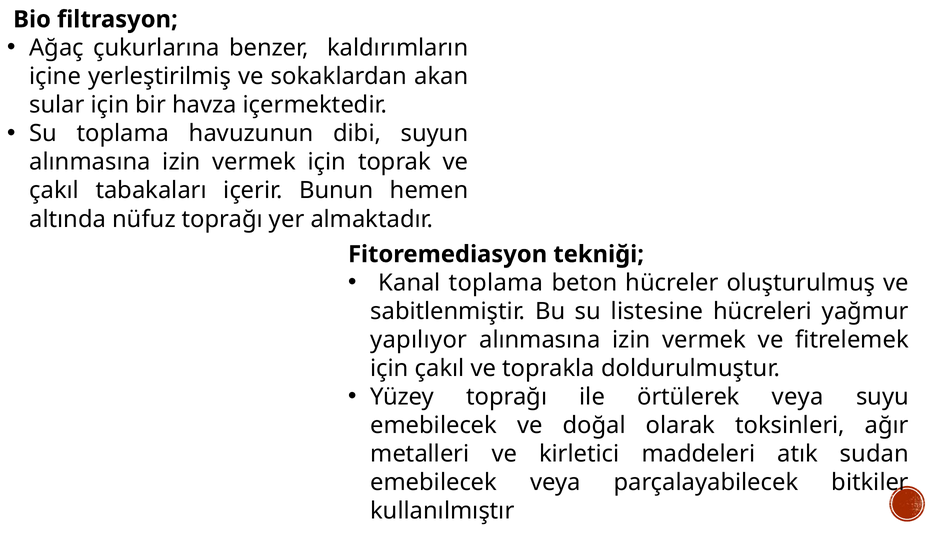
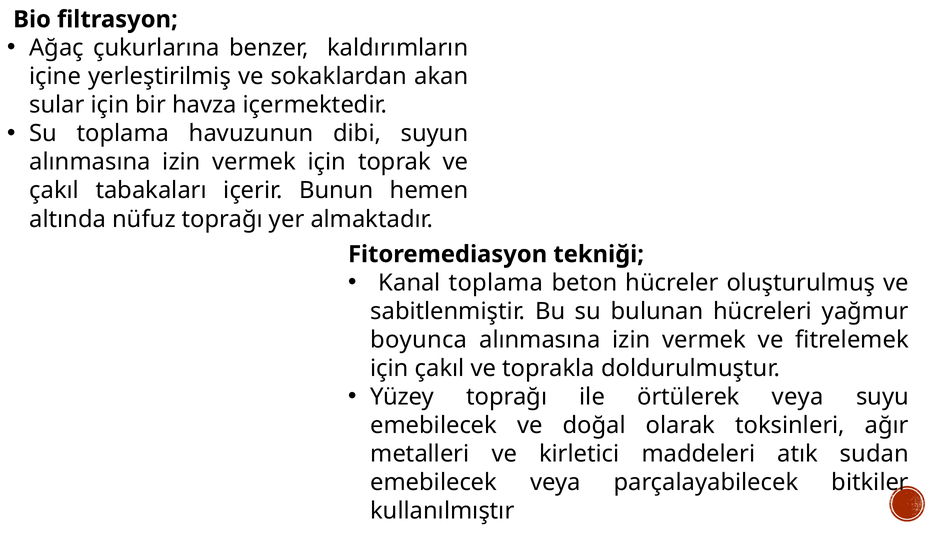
listesine: listesine -> bulunan
yapılıyor: yapılıyor -> boyunca
